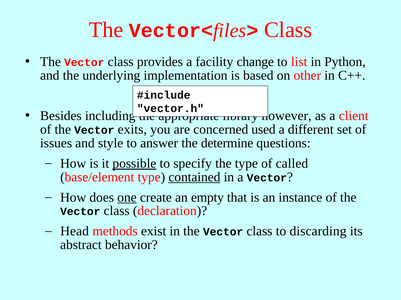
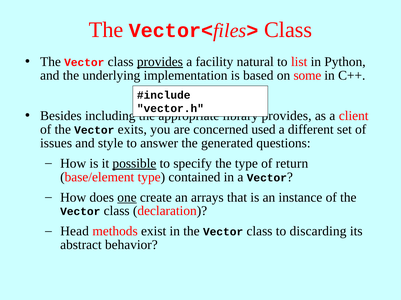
provides at (160, 62) underline: none -> present
change: change -> natural
other: other -> some
however at (287, 116): however -> provides
determine: determine -> generated
called: called -> return
contained underline: present -> none
empty: empty -> arrays
